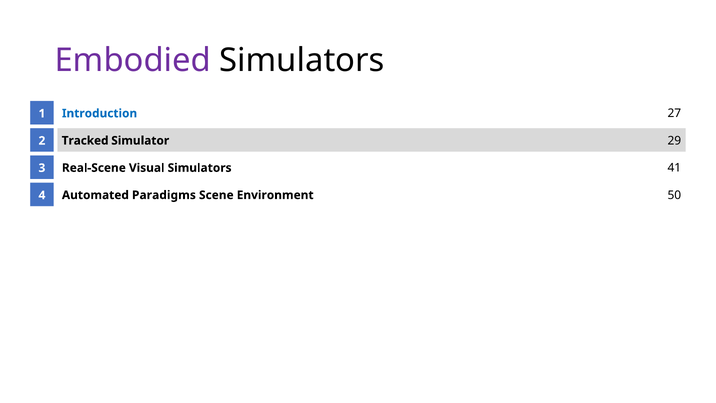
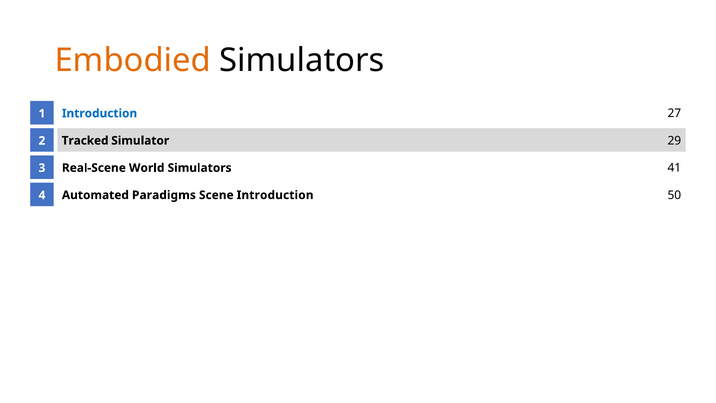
Embodied colour: purple -> orange
Visual: Visual -> World
Scene Environment: Environment -> Introduction
